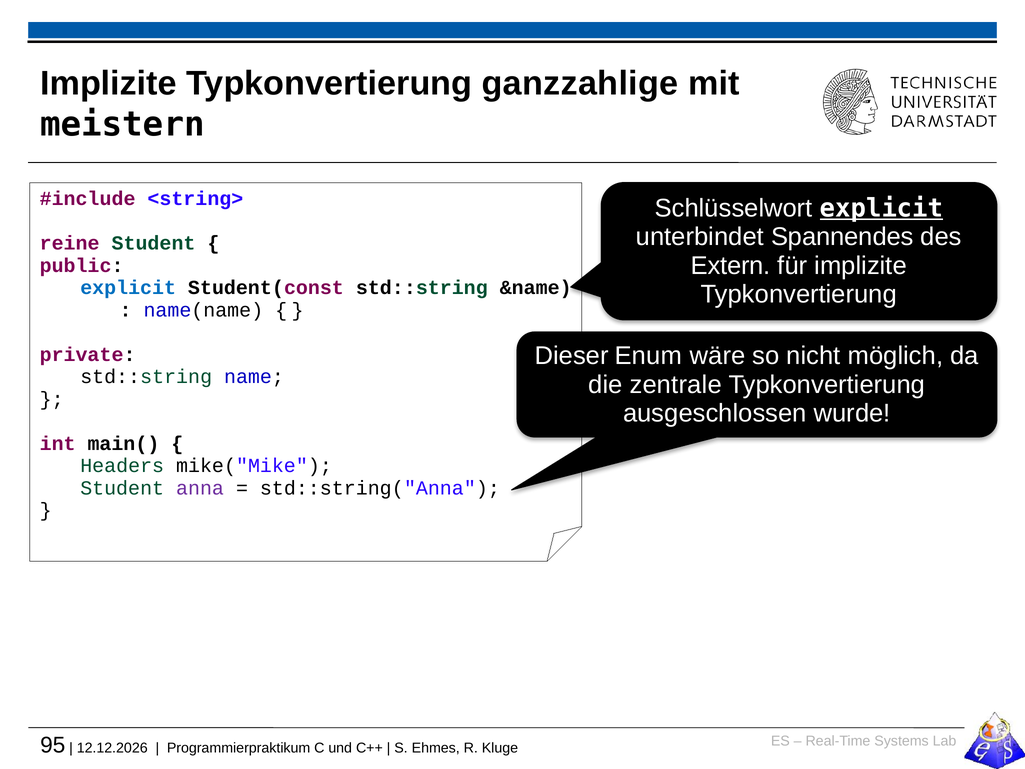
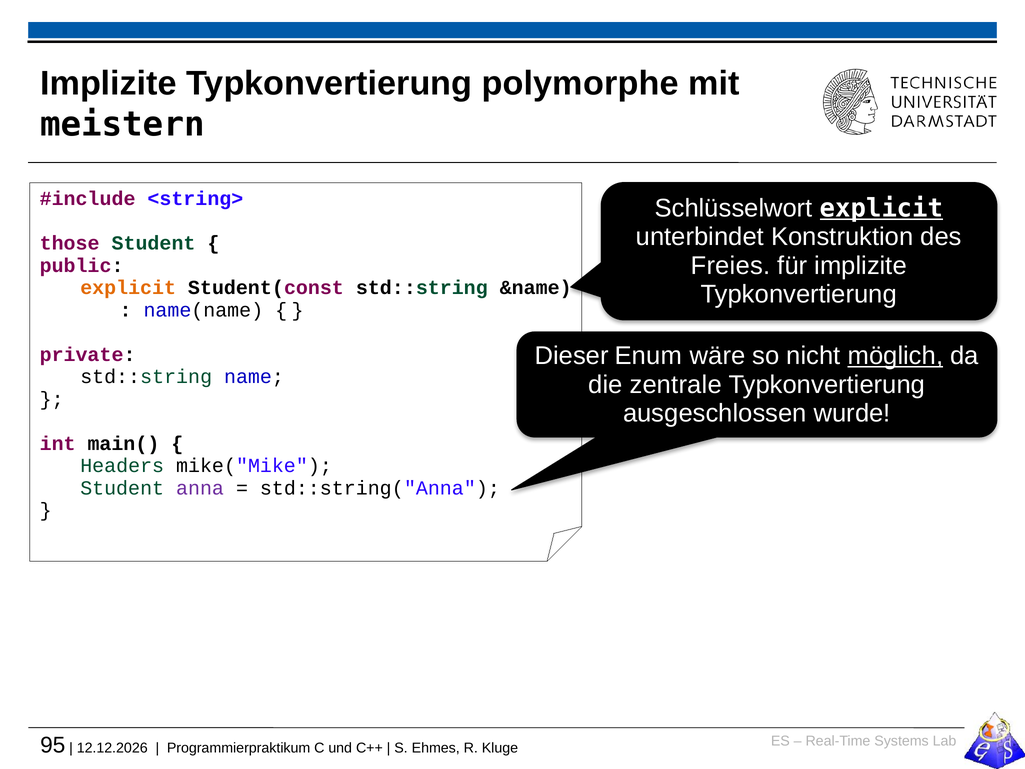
ganzzahlige: ganzzahlige -> polymorphe
Spannendes: Spannendes -> Konstruktion
reine: reine -> those
Extern: Extern -> Freies
explicit at (128, 288) colour: blue -> orange
möglich underline: none -> present
